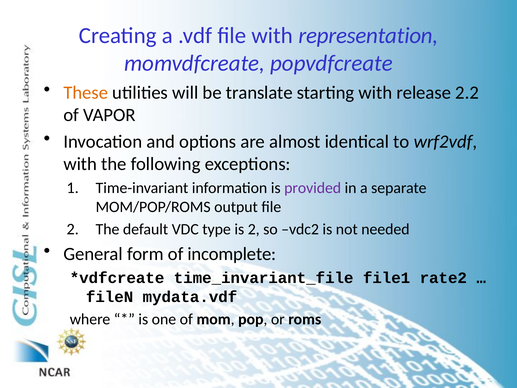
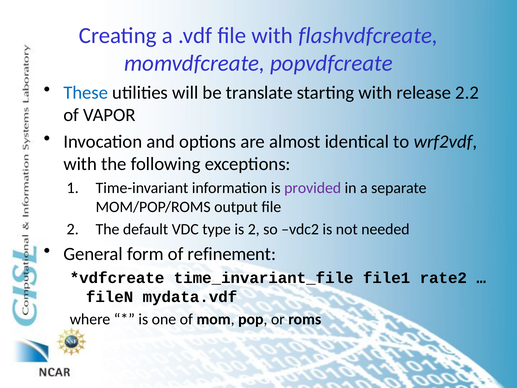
representation: representation -> flashvdfcreate
These colour: orange -> blue
incomplete: incomplete -> refinement
